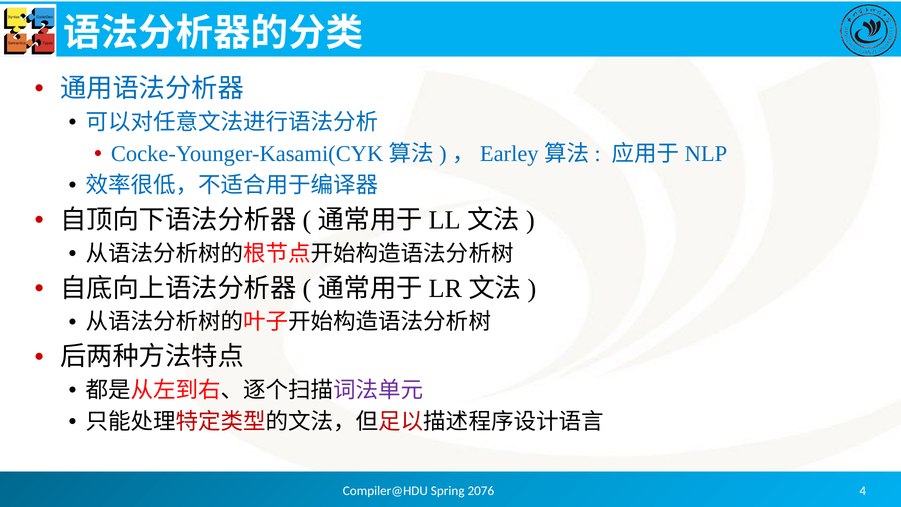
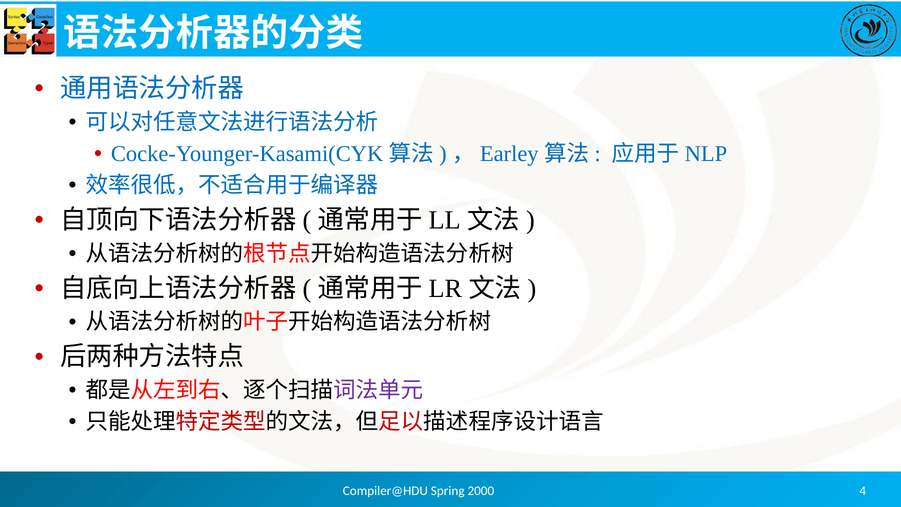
2076: 2076 -> 2000
